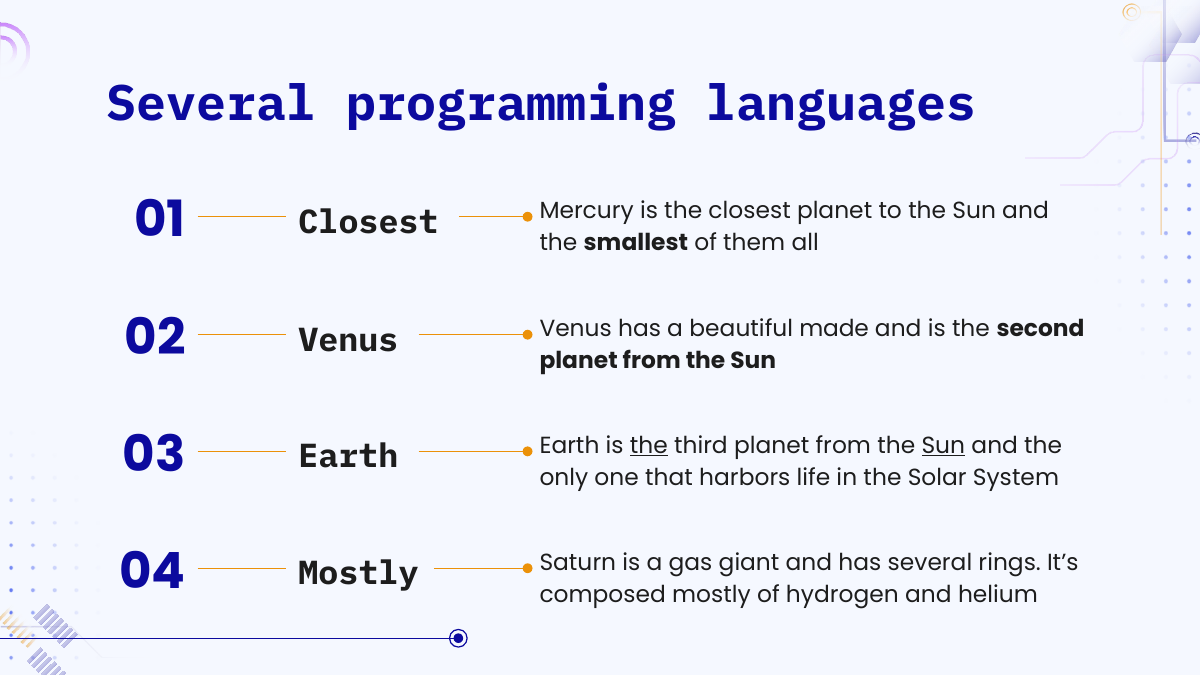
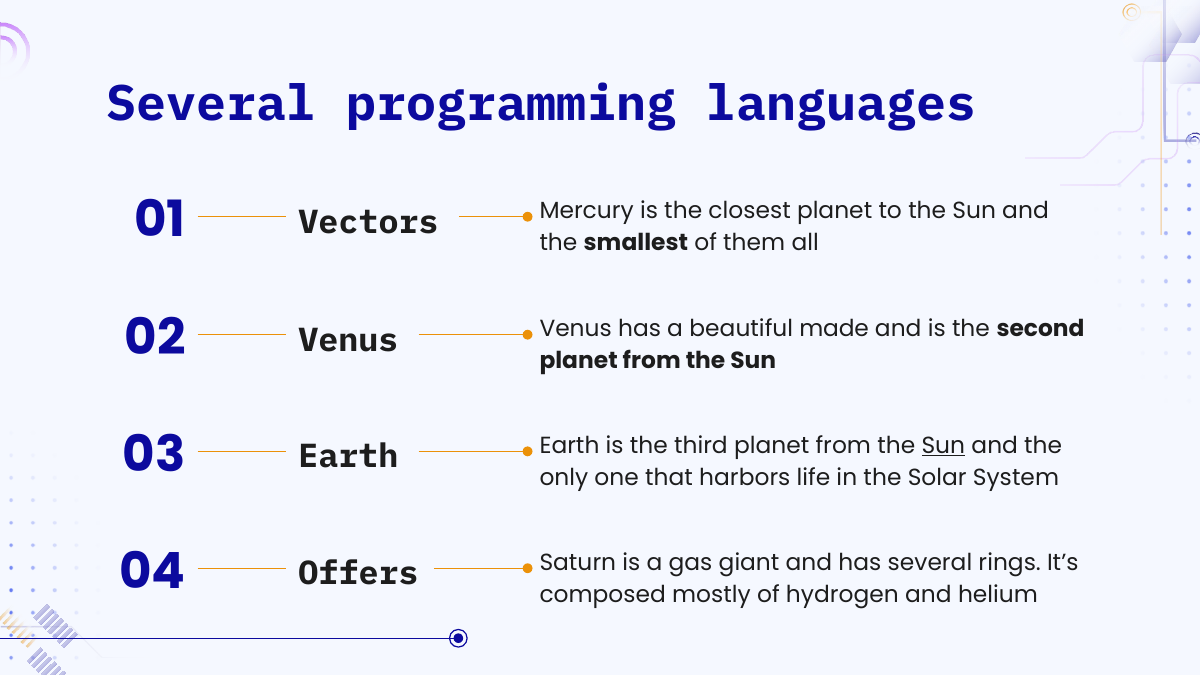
Closest at (369, 222): Closest -> Vectors
the at (649, 446) underline: present -> none
Mostly at (359, 574): Mostly -> Offers
